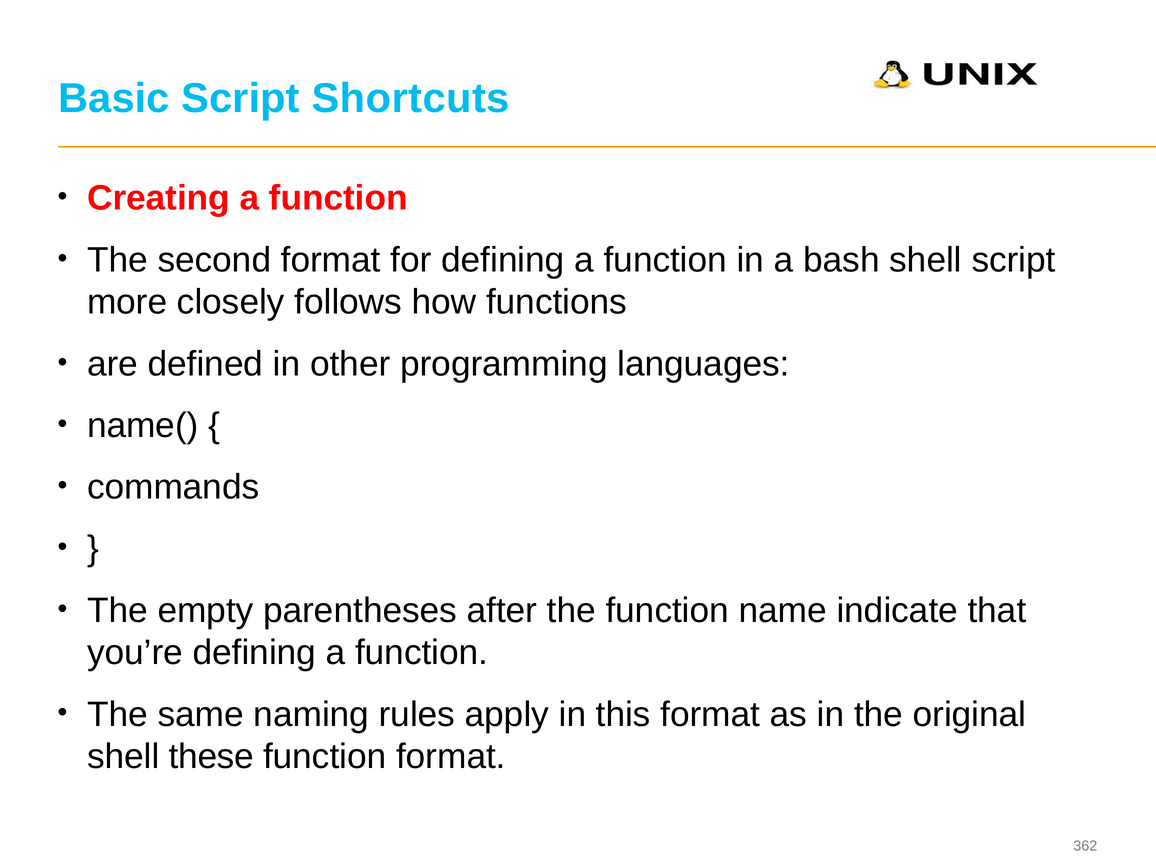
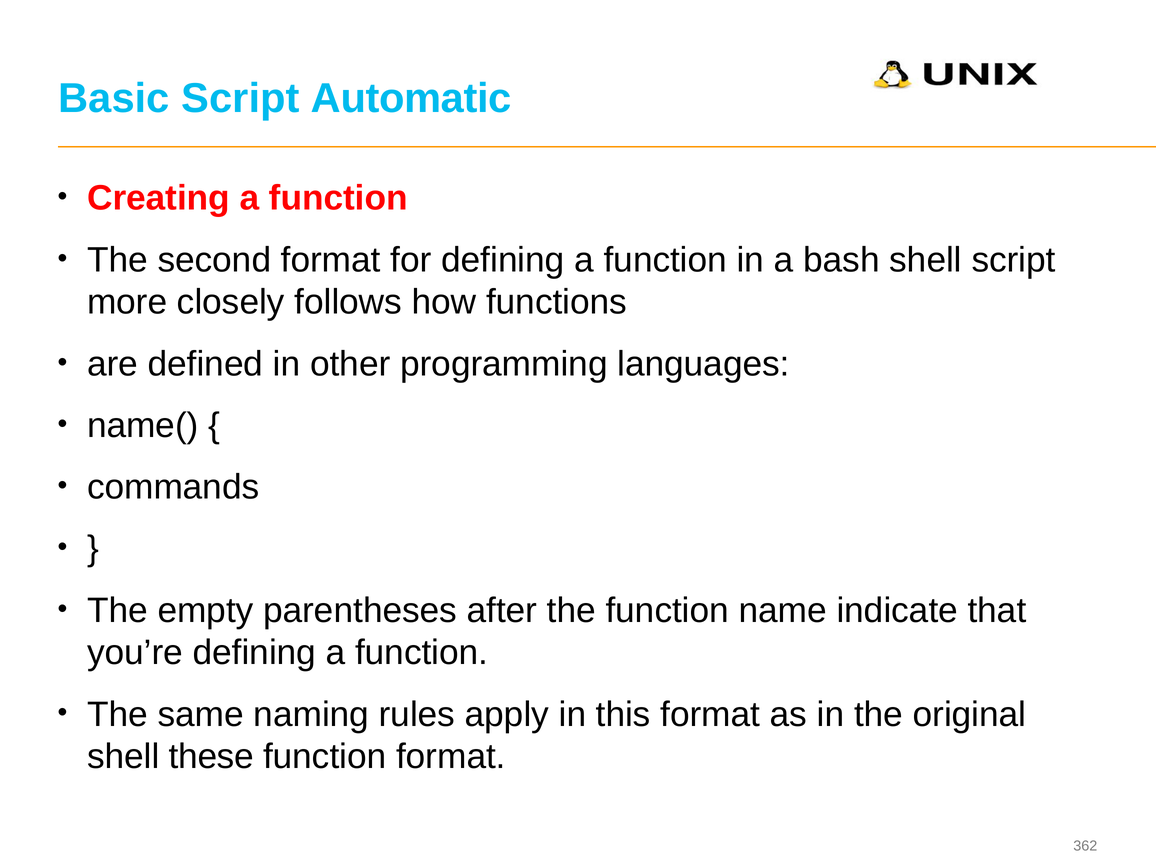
Shortcuts: Shortcuts -> Automatic
